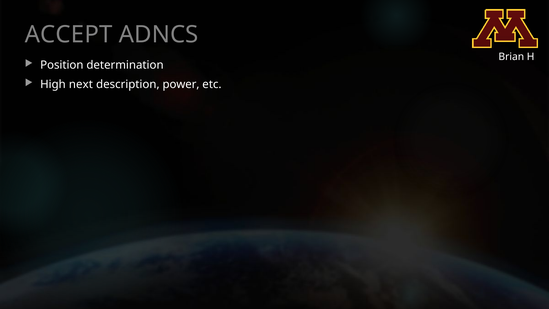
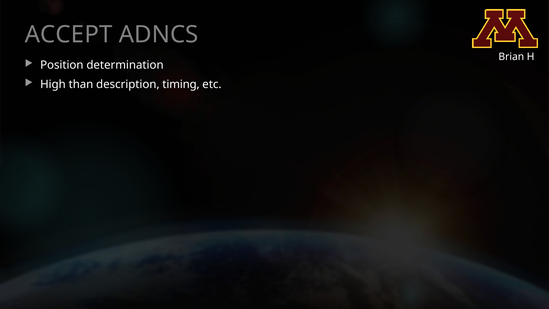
next: next -> than
power: power -> timing
